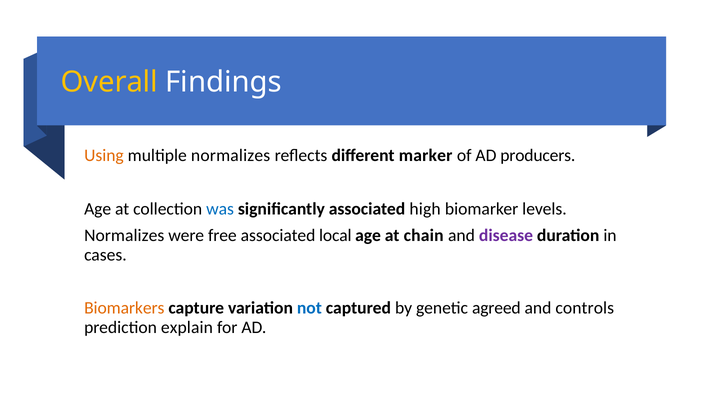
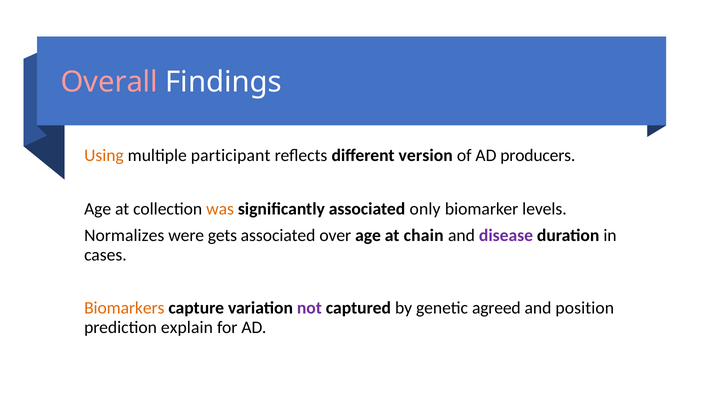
Overall colour: yellow -> pink
multiple normalizes: normalizes -> participant
marker: marker -> version
was colour: blue -> orange
high: high -> only
free: free -> gets
local: local -> over
not colour: blue -> purple
controls: controls -> position
